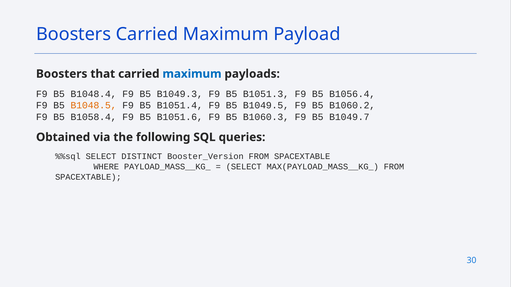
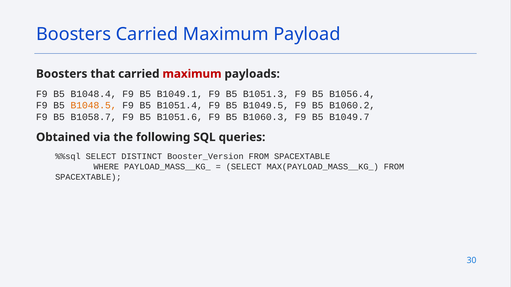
maximum at (192, 74) colour: blue -> red
B1049.3: B1049.3 -> B1049.1
B1058.4: B1058.4 -> B1058.7
